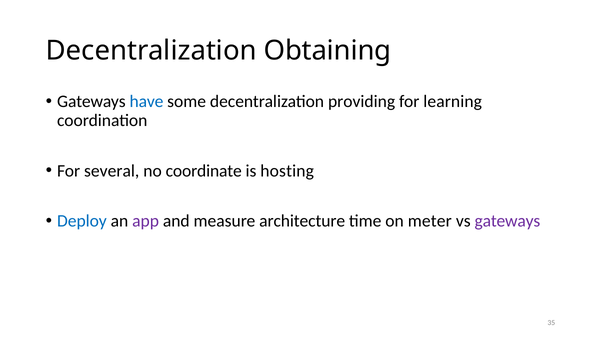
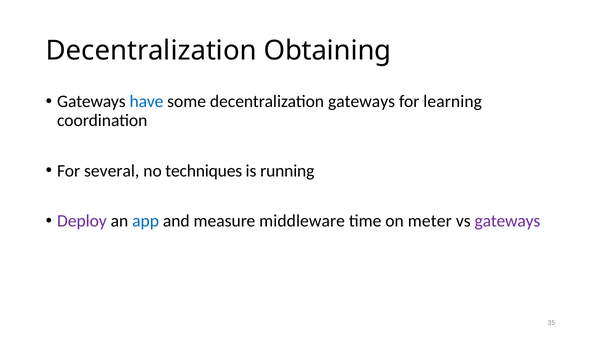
decentralization providing: providing -> gateways
coordinate: coordinate -> techniques
hosting: hosting -> running
Deploy colour: blue -> purple
app colour: purple -> blue
architecture: architecture -> middleware
